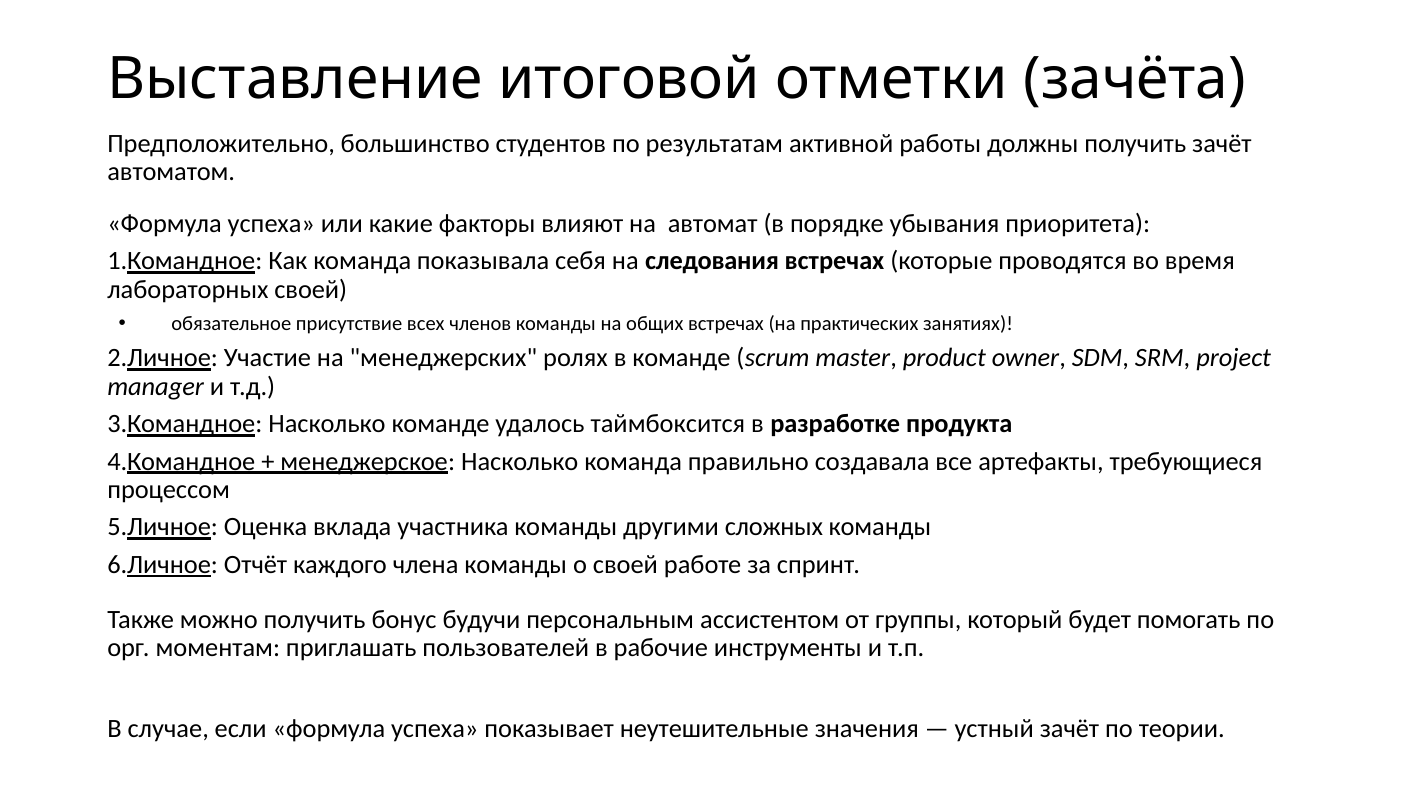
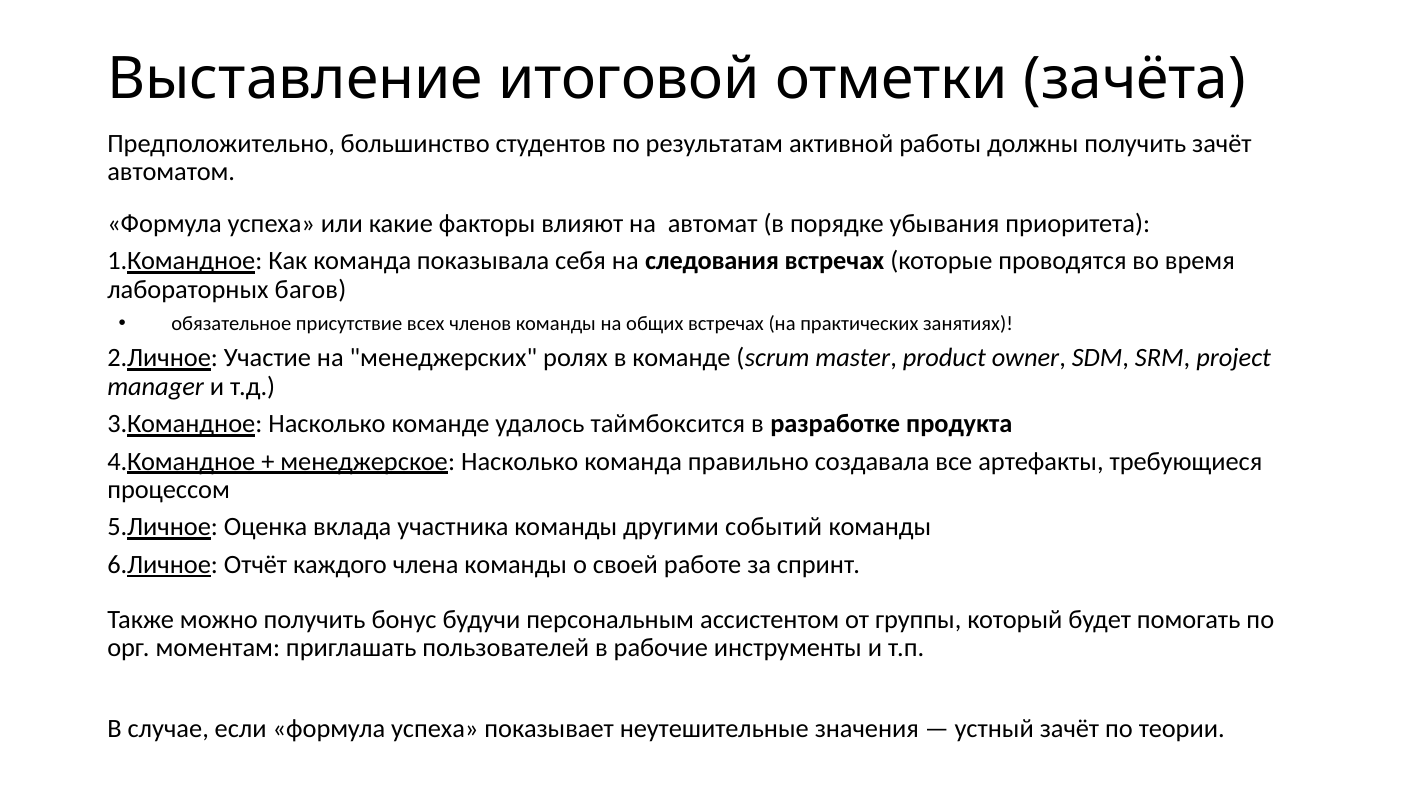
лабораторных своей: своей -> багов
сложных: сложных -> событий
